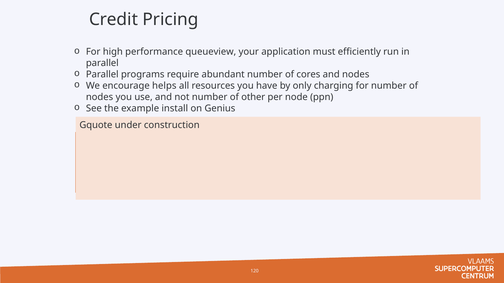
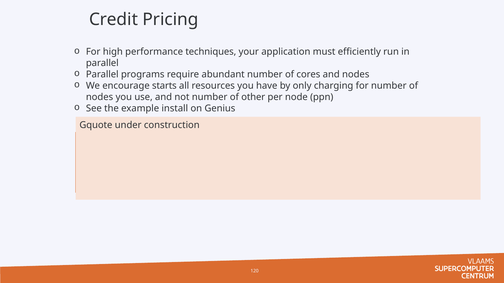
queueview: queueview -> techniques
helps: helps -> starts
